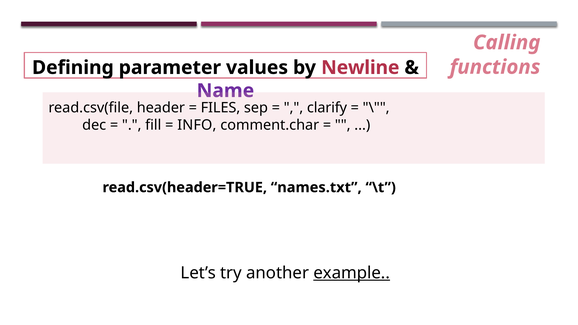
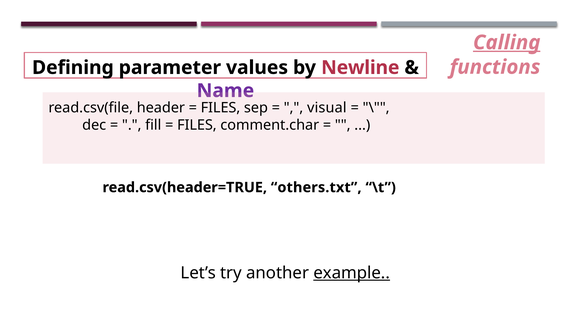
Calling underline: none -> present
clarify: clarify -> visual
INFO at (197, 125): INFO -> FILES
names.txt: names.txt -> others.txt
